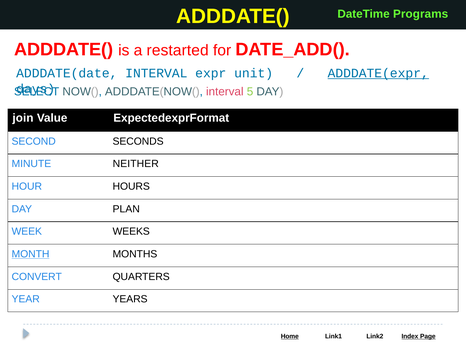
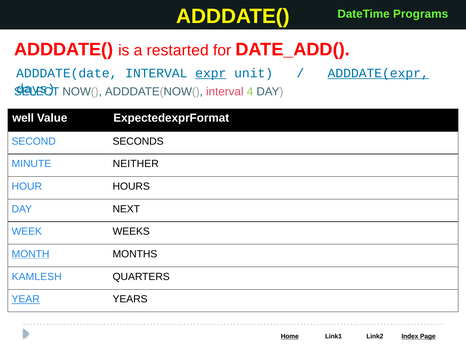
expr underline: none -> present
5: 5 -> 4
join: join -> well
PLAN: PLAN -> NEXT
CONVERT: CONVERT -> KAMLESH
YEAR underline: none -> present
